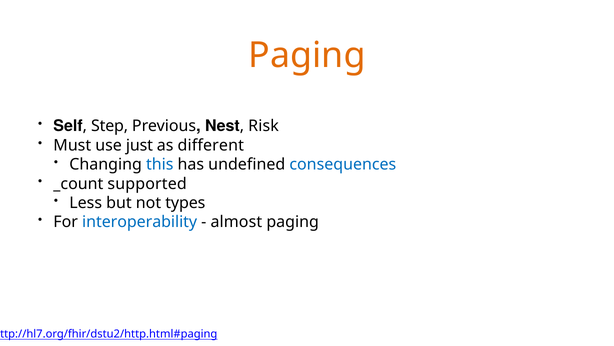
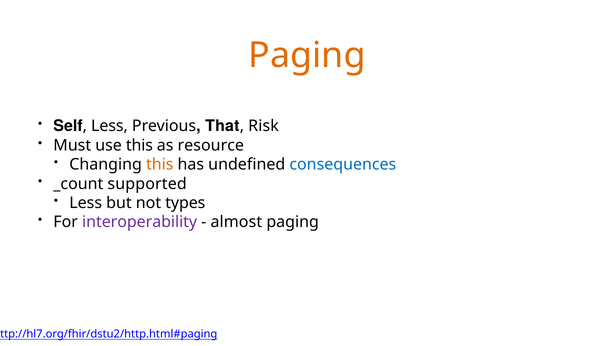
Step at (110, 126): Step -> Less
Nest: Nest -> That
use just: just -> this
different: different -> resource
this at (160, 164) colour: blue -> orange
interoperability colour: blue -> purple
